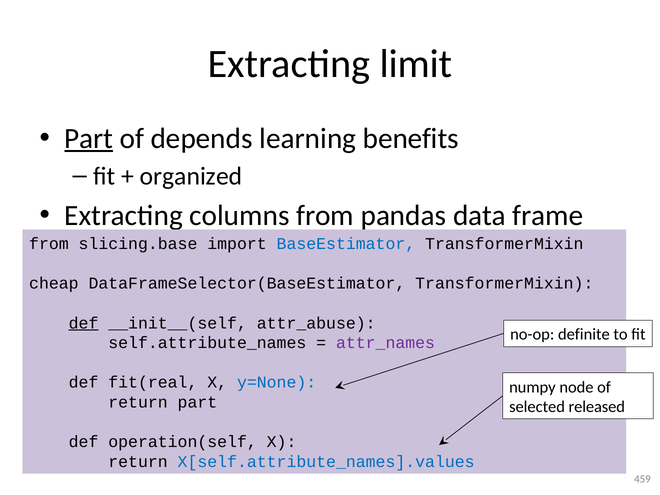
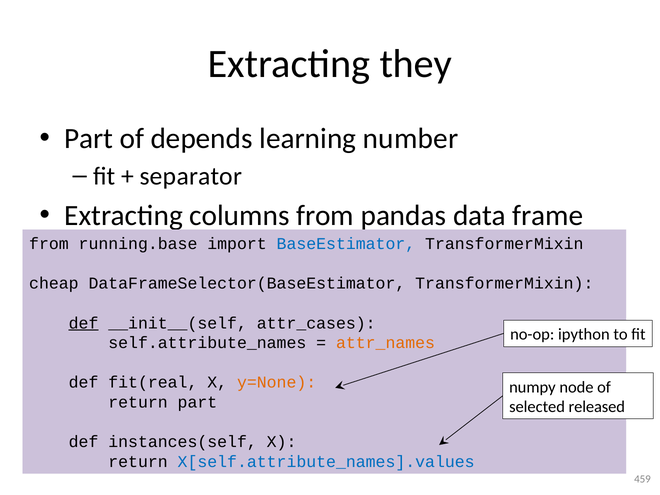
limit: limit -> they
Part at (89, 138) underline: present -> none
benefits: benefits -> number
organized: organized -> separator
slicing.base: slicing.base -> running.base
attr_abuse: attr_abuse -> attr_cases
definite: definite -> ipython
attr_names colour: purple -> orange
y=None colour: blue -> orange
operation(self: operation(self -> instances(self
